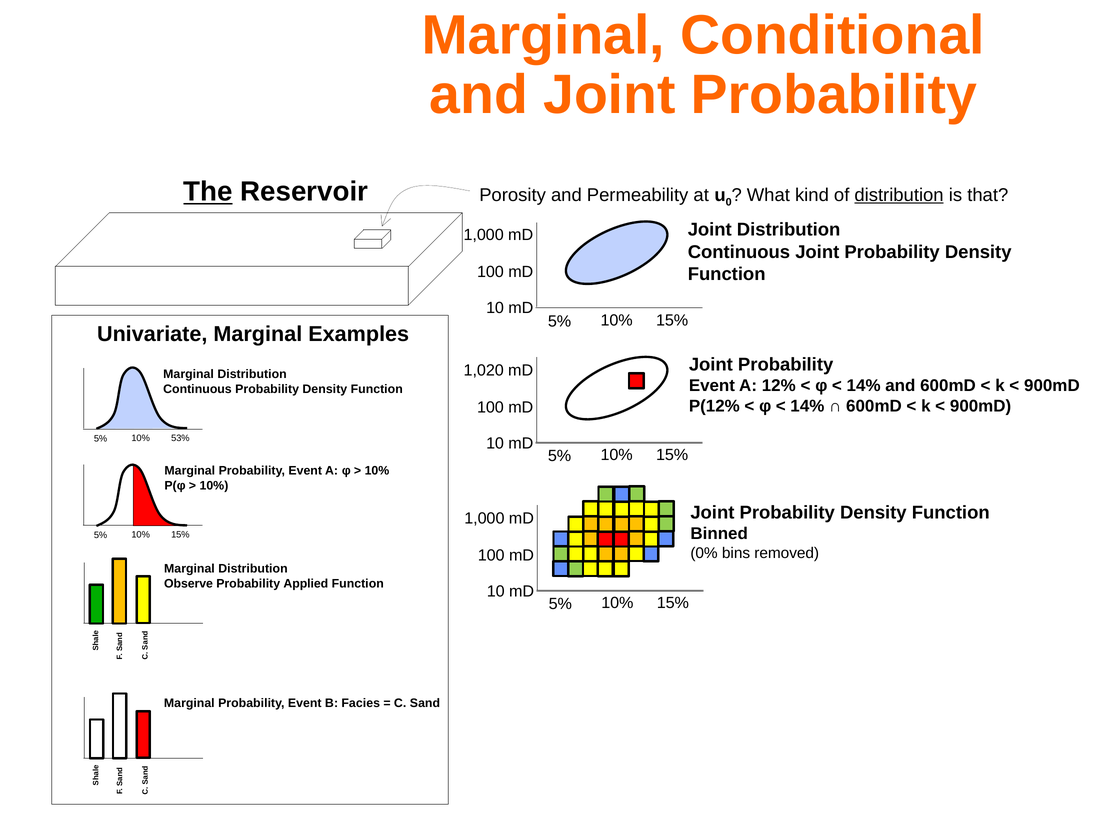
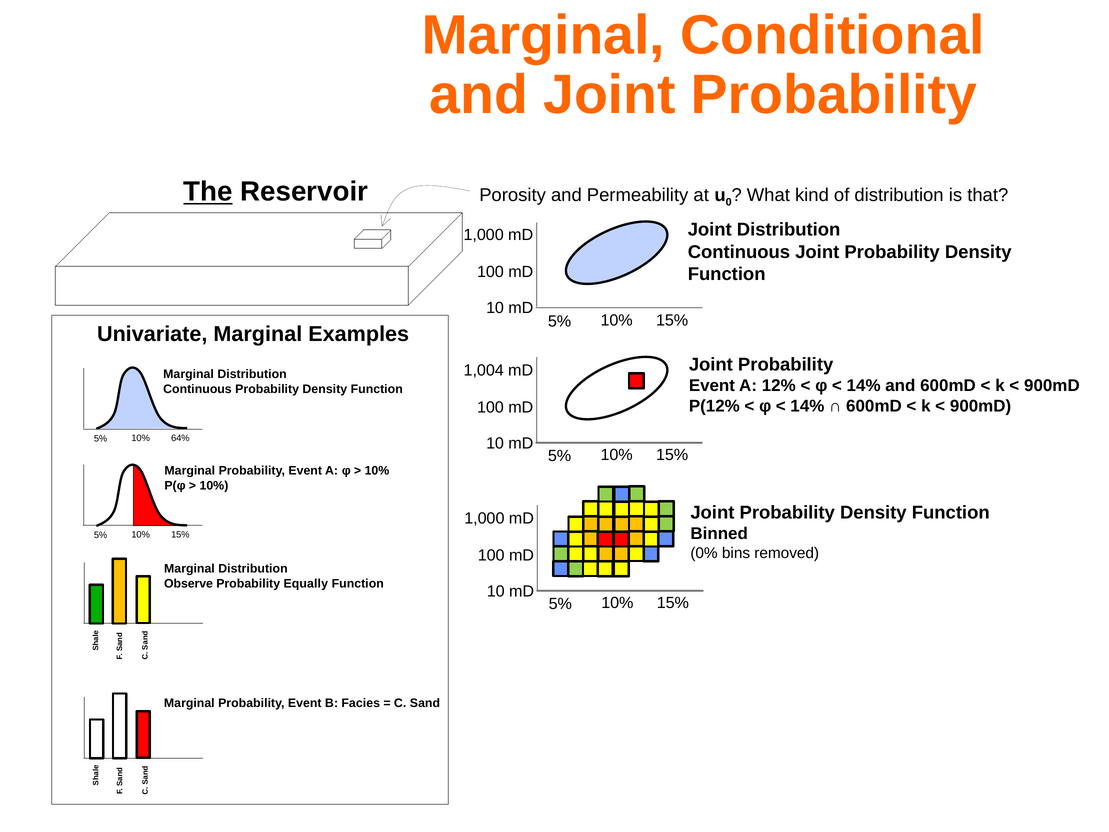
distribution at (899, 195) underline: present -> none
1,020: 1,020 -> 1,004
53%: 53% -> 64%
Applied: Applied -> Equally
